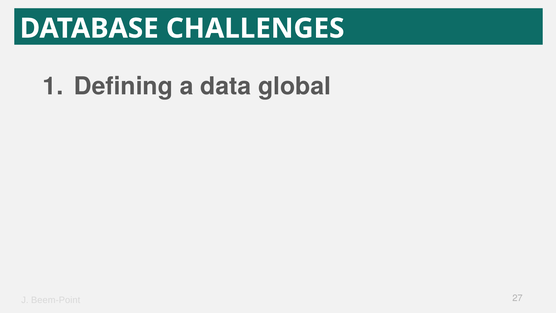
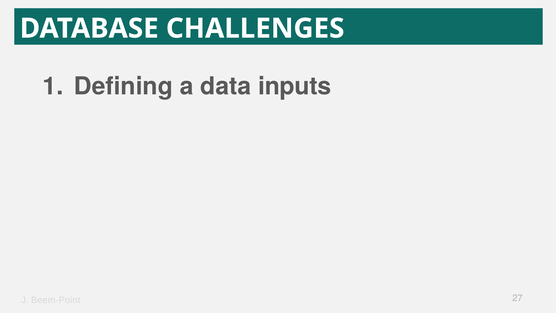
global: global -> inputs
